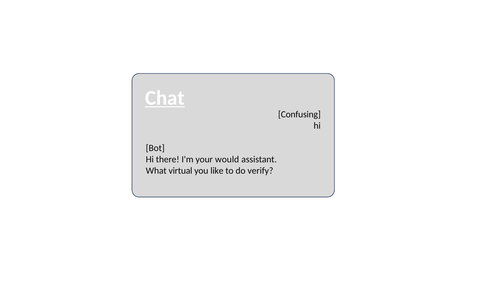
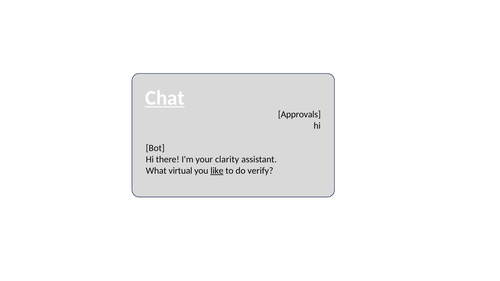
Confusing: Confusing -> Approvals
would: would -> clarity
like underline: none -> present
